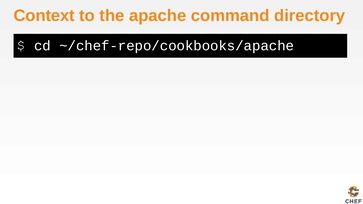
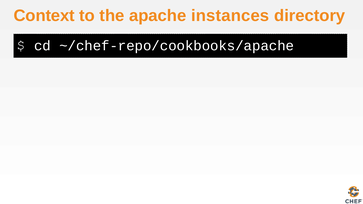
command: command -> instances
